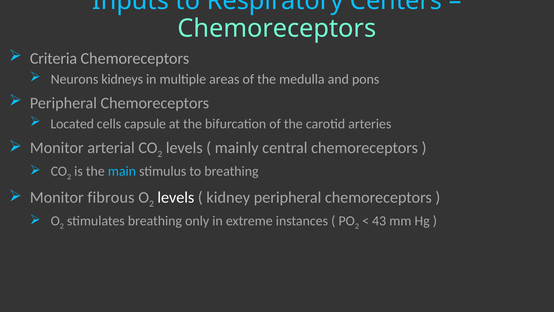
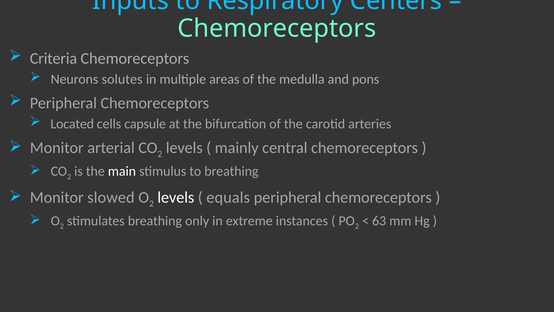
kidneys: kidneys -> solutes
main colour: light blue -> white
fibrous: fibrous -> slowed
kidney: kidney -> equals
43: 43 -> 63
